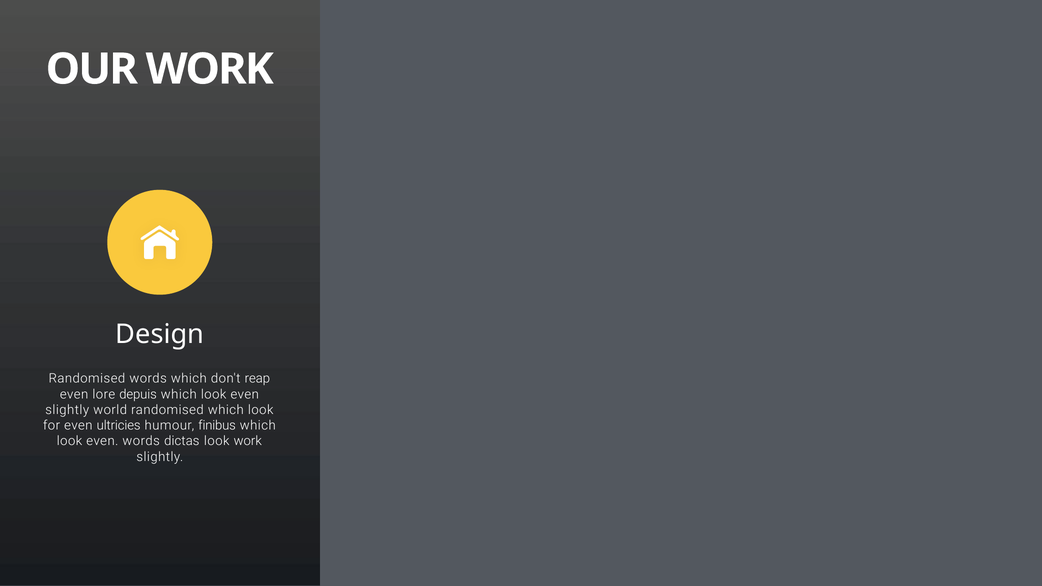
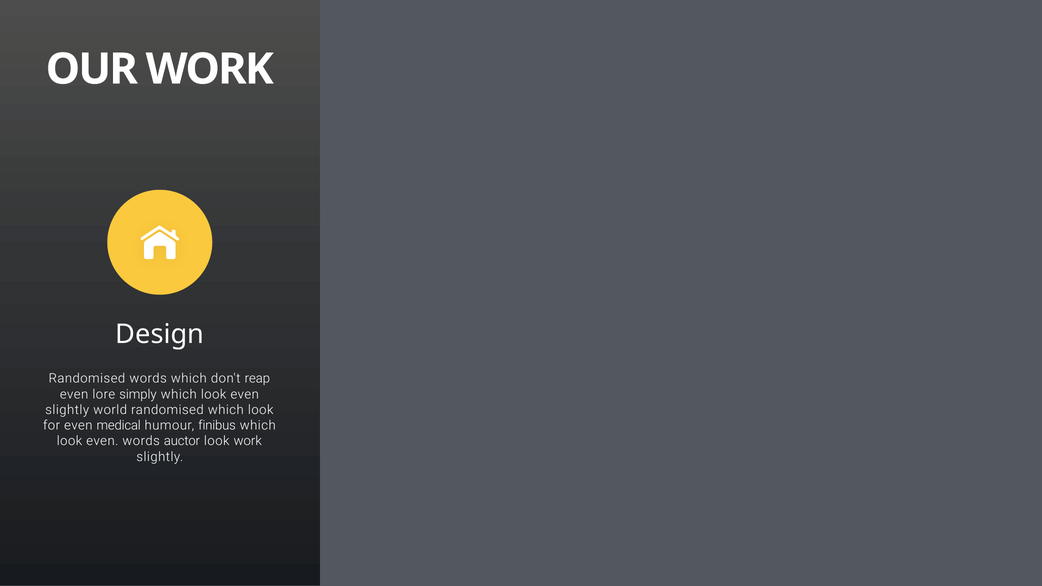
depuis: depuis -> simply
ultricies: ultricies -> medical
dictas: dictas -> auctor
